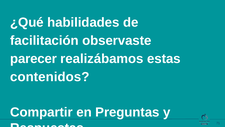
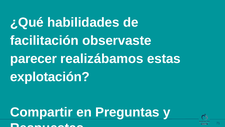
contenidos: contenidos -> explotación
